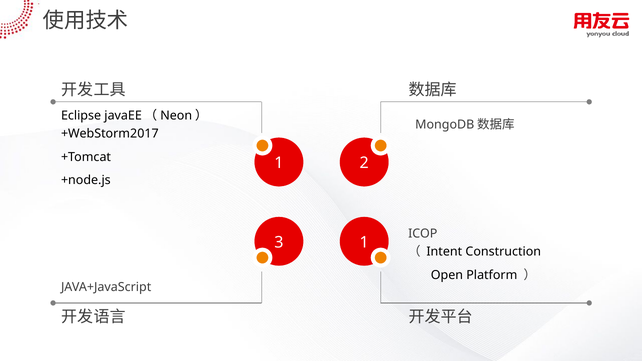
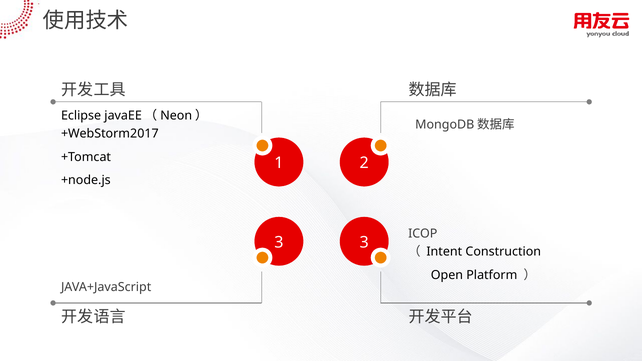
3 1: 1 -> 3
